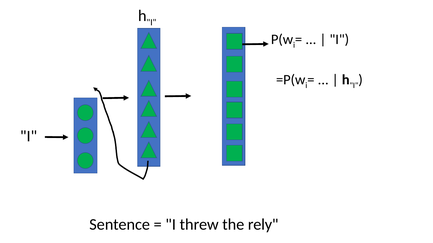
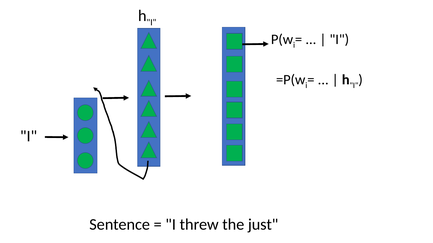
rely: rely -> just
